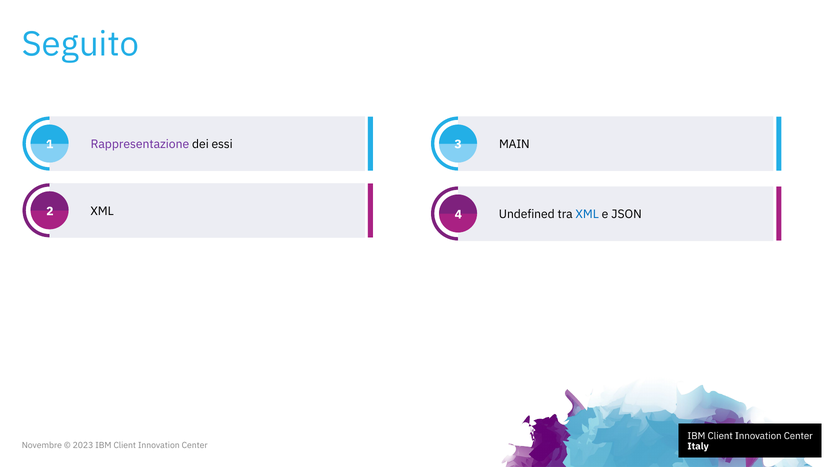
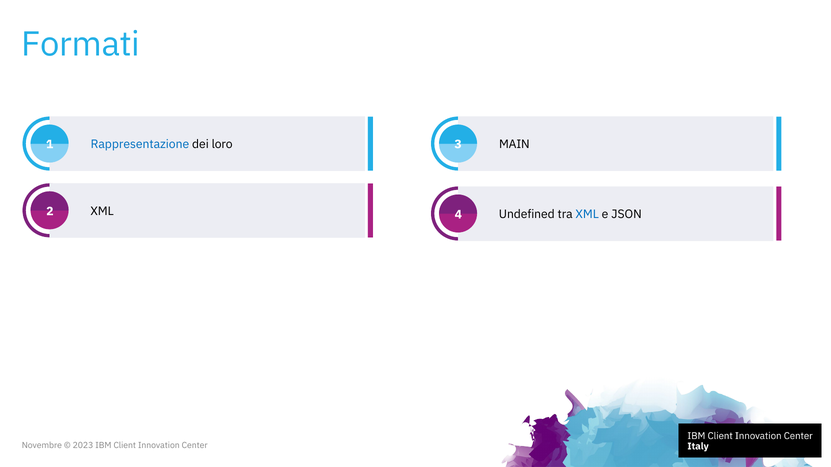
Seguito: Seguito -> Formati
Rappresentazione colour: purple -> blue
essi: essi -> loro
